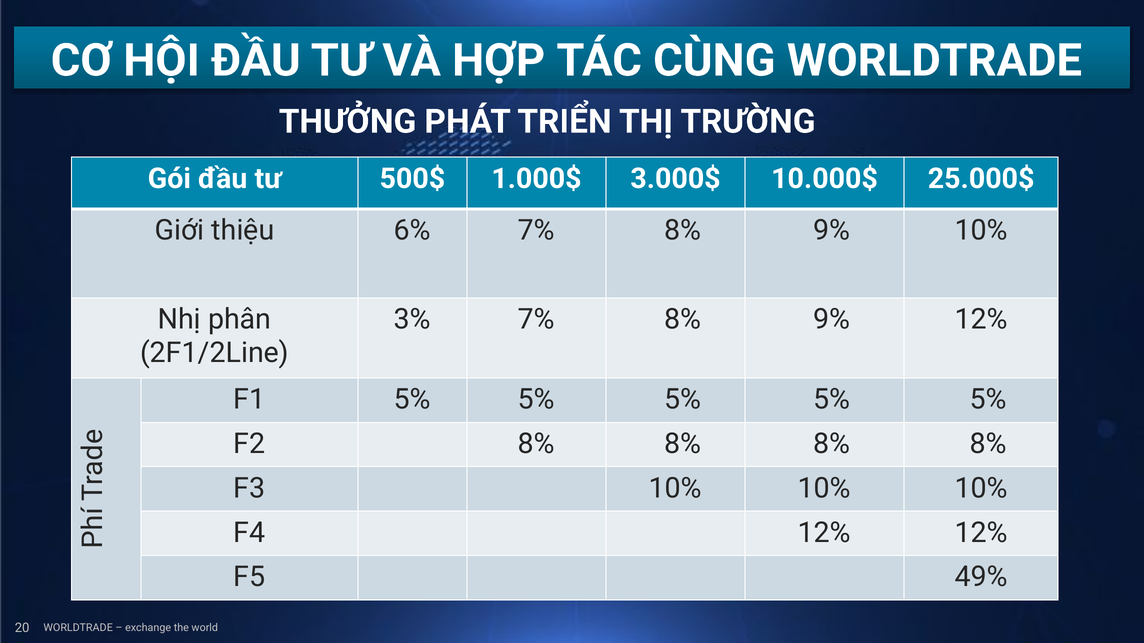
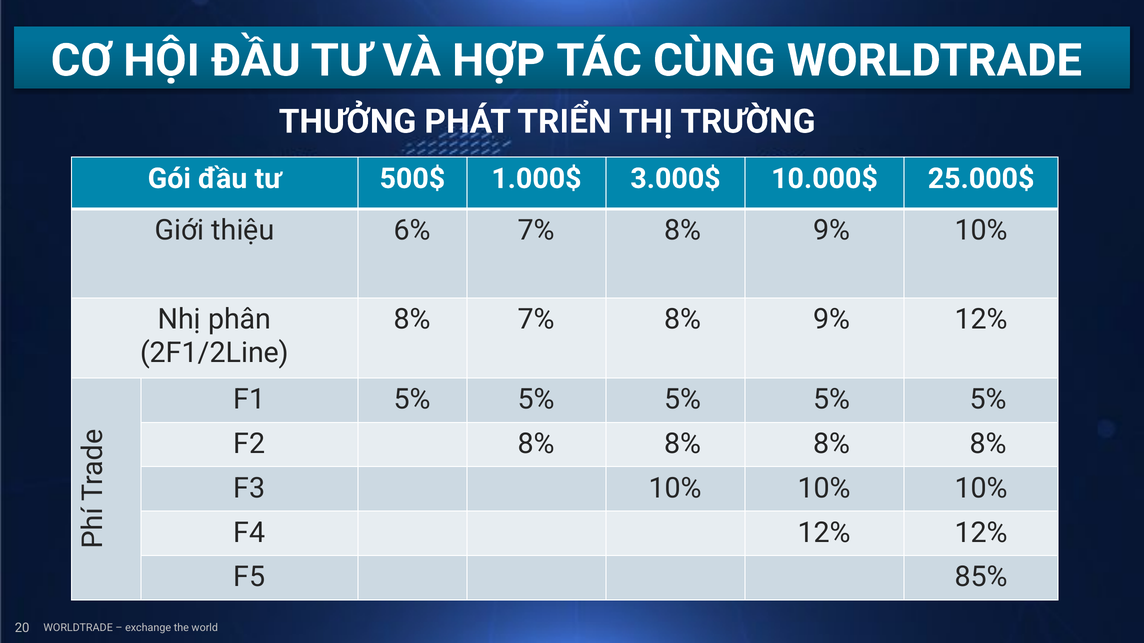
3% at (412, 320): 3% -> 8%
49%: 49% -> 85%
